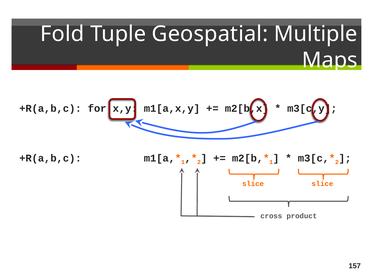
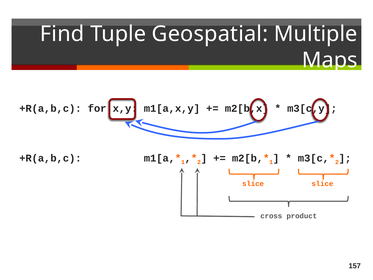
Fold: Fold -> Find
